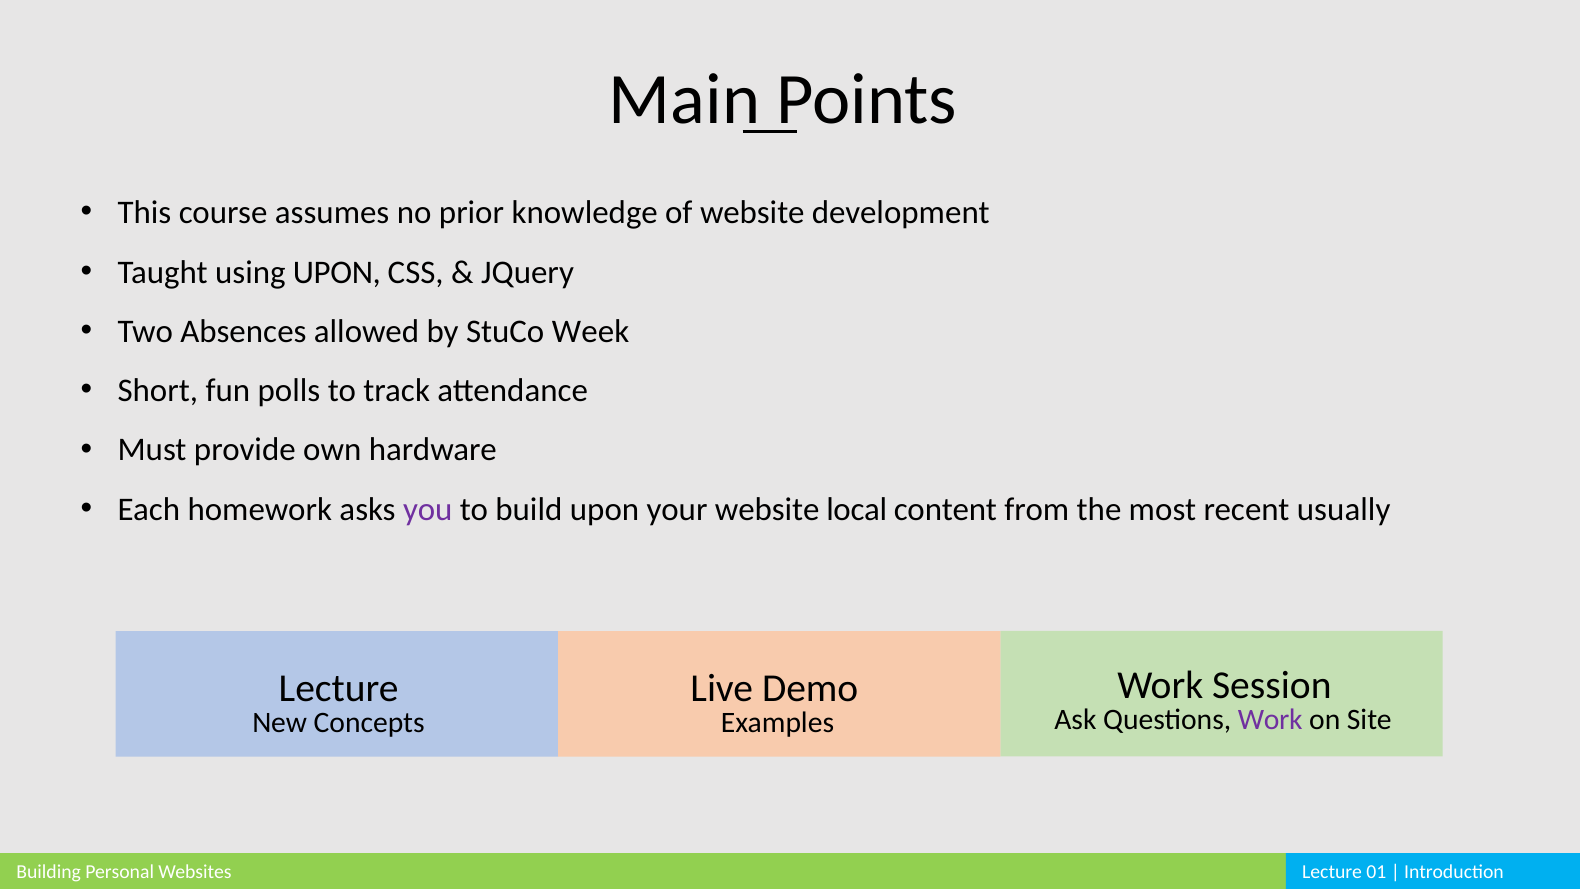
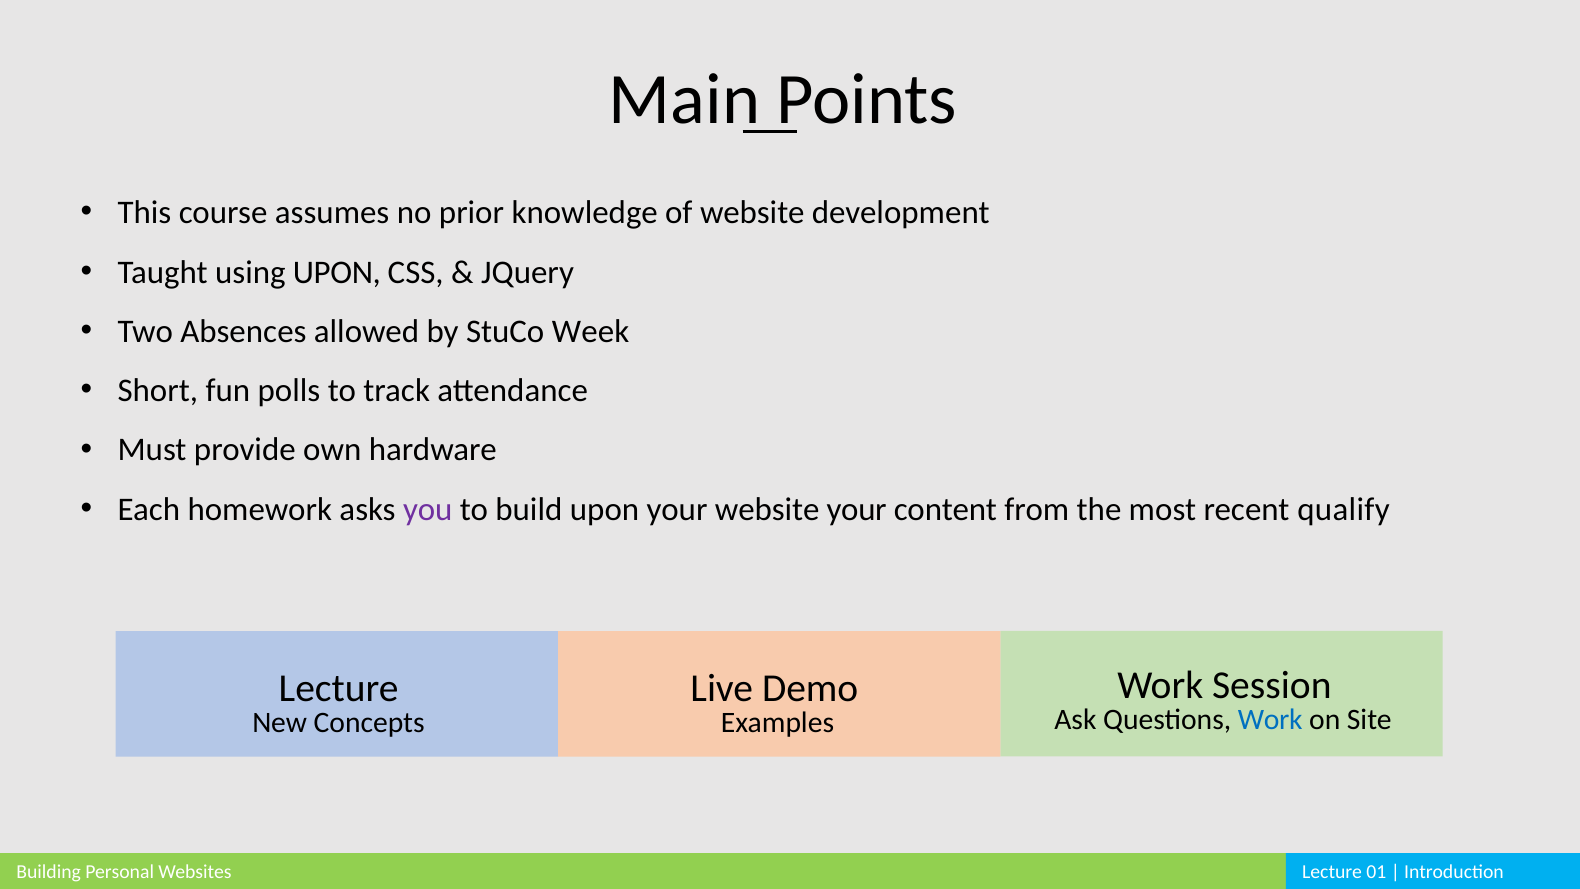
website local: local -> your
usually: usually -> qualify
Work at (1270, 720) colour: purple -> blue
